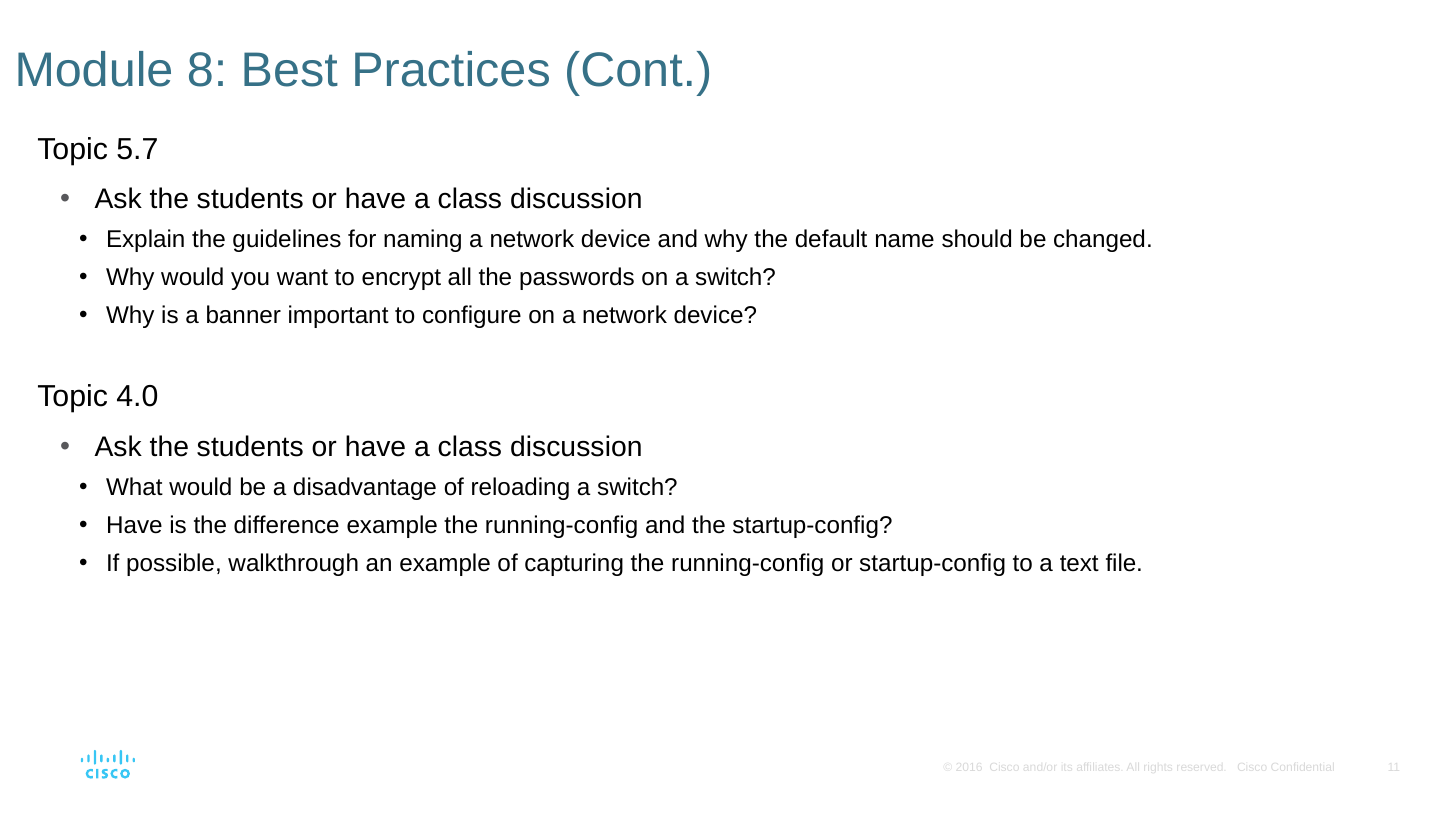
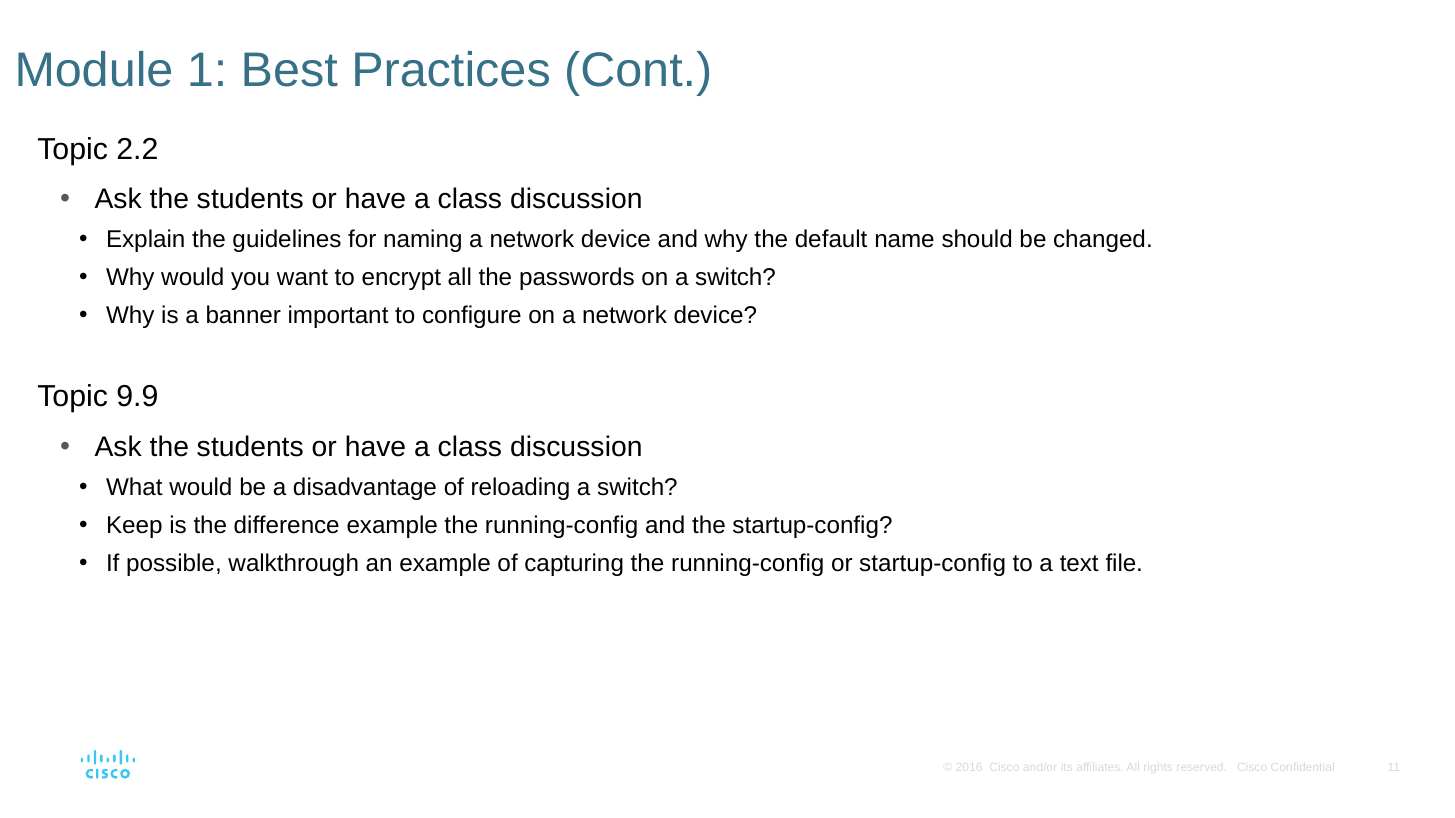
8: 8 -> 1
5.7: 5.7 -> 2.2
4.0: 4.0 -> 9.9
Have at (134, 526): Have -> Keep
